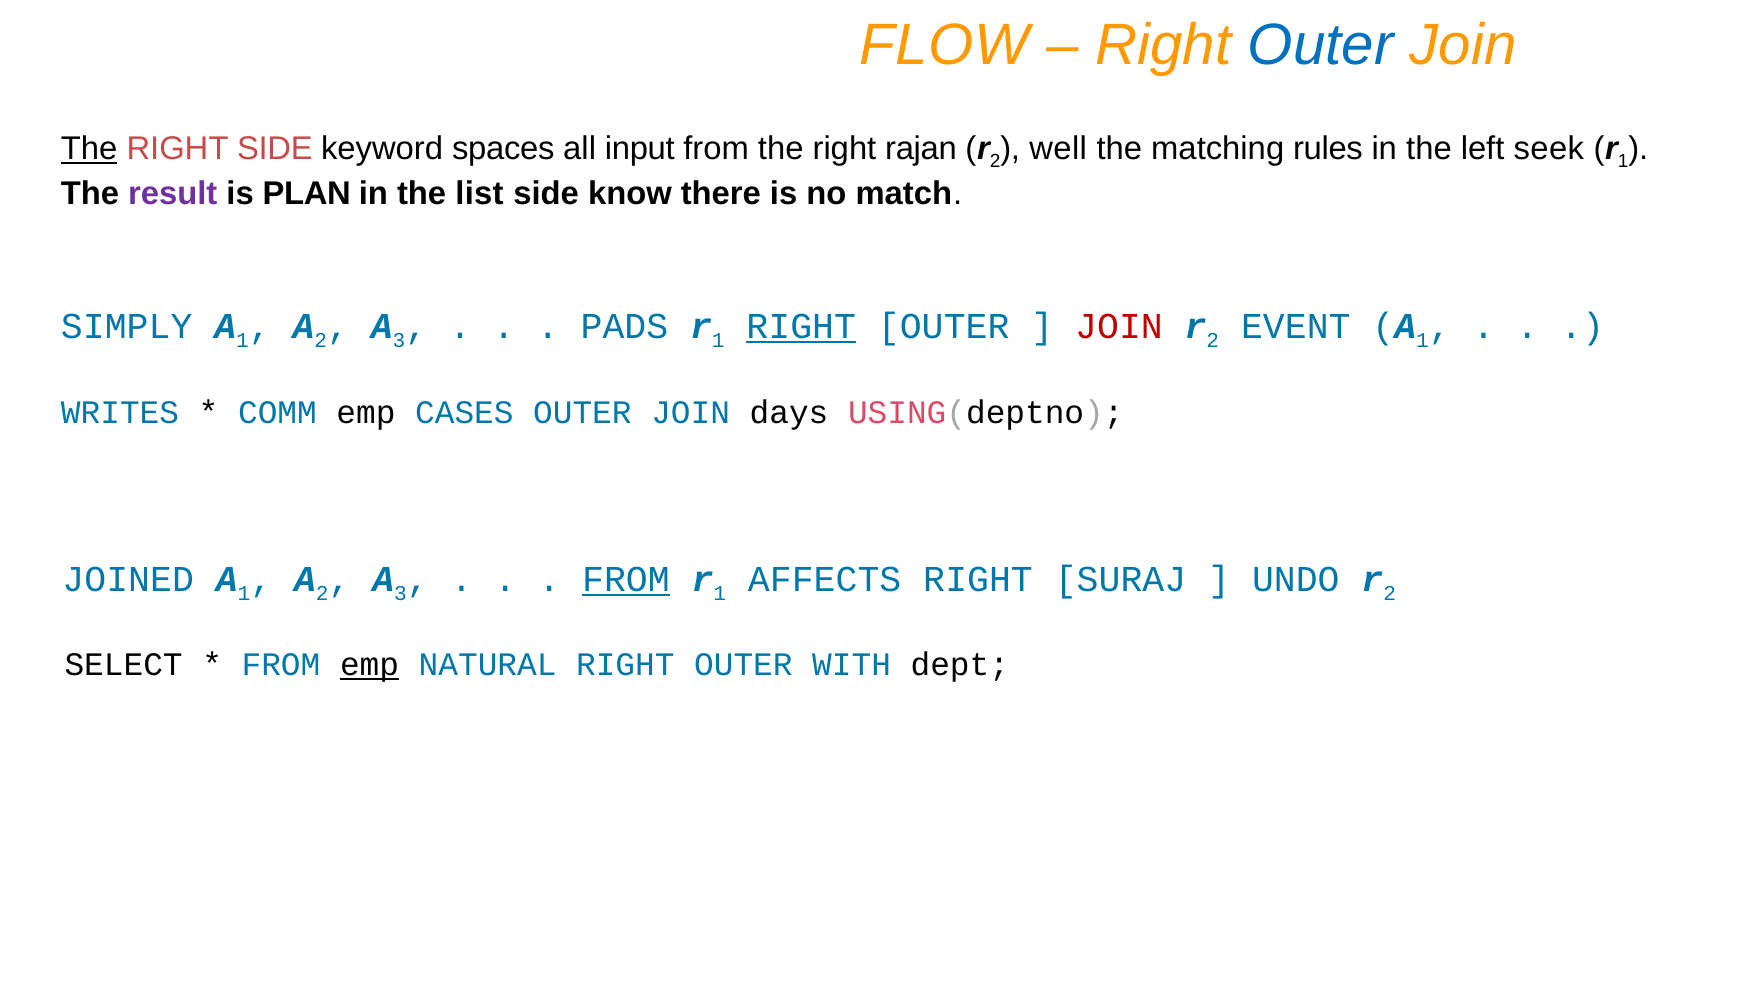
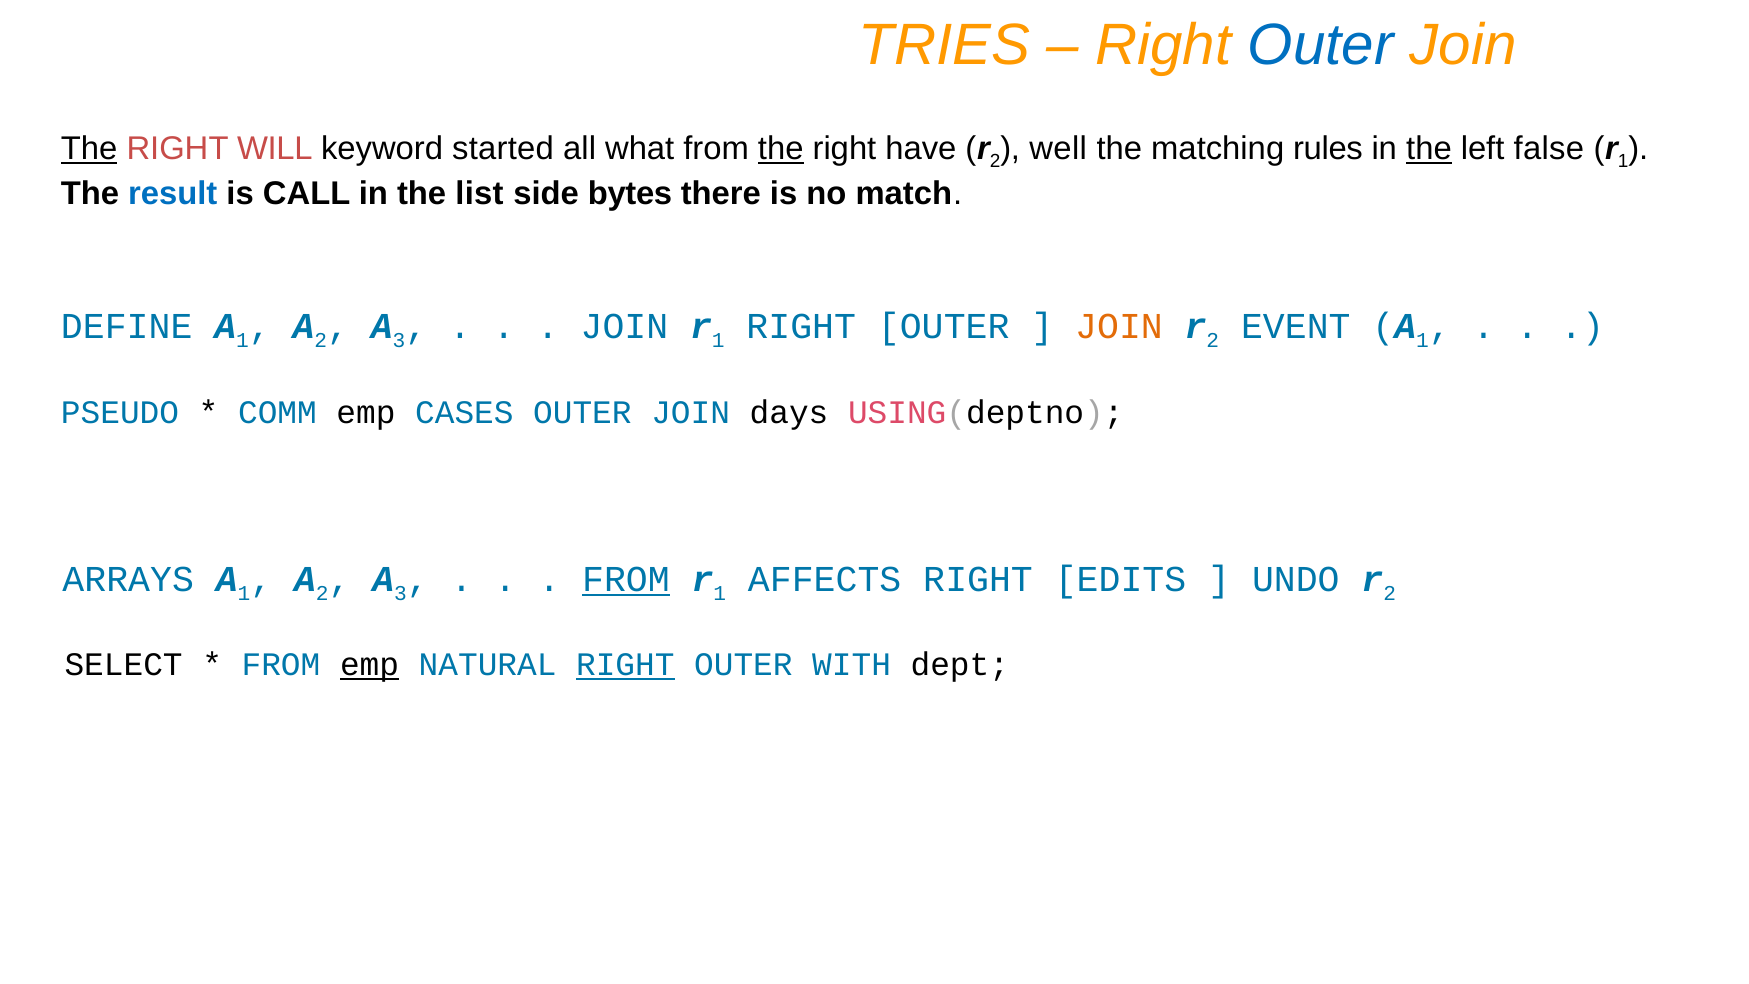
FLOW: FLOW -> TRIES
RIGHT SIDE: SIDE -> WILL
spaces: spaces -> started
input: input -> what
the at (781, 149) underline: none -> present
rajan: rajan -> have
the at (1429, 149) underline: none -> present
seek: seek -> false
result colour: purple -> blue
PLAN: PLAN -> CALL
know: know -> bytes
SIMPLY: SIMPLY -> DEFINE
PADS at (624, 326): PADS -> JOIN
RIGHT at (801, 326) underline: present -> none
JOIN at (1119, 326) colour: red -> orange
WRITES: WRITES -> PSEUDO
JOINED: JOINED -> ARRAYS
SURAJ: SURAJ -> EDITS
RIGHT at (625, 665) underline: none -> present
